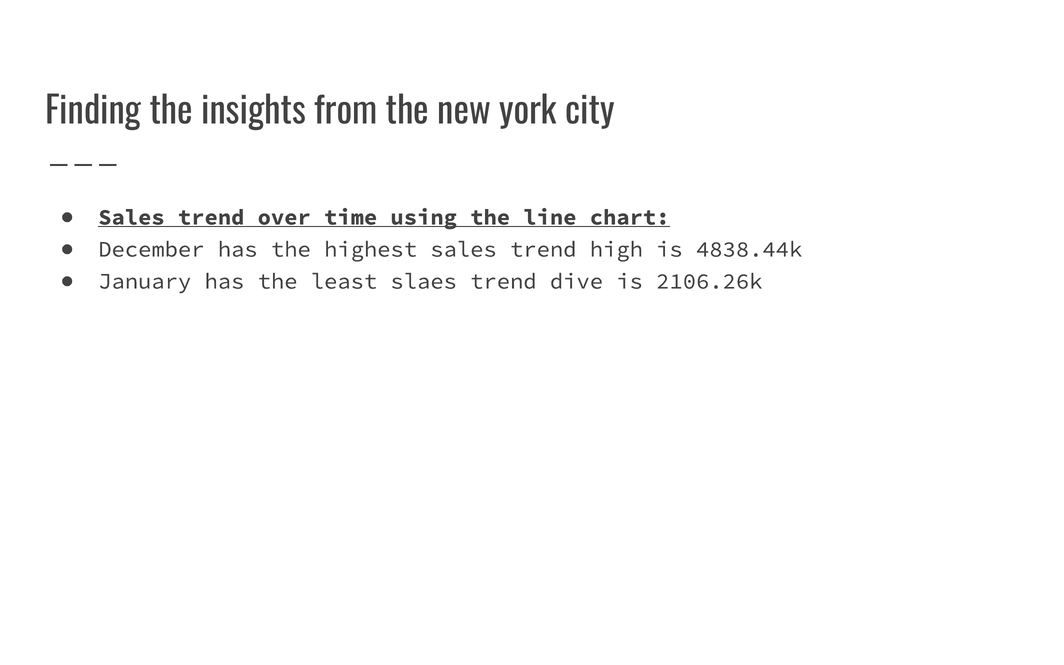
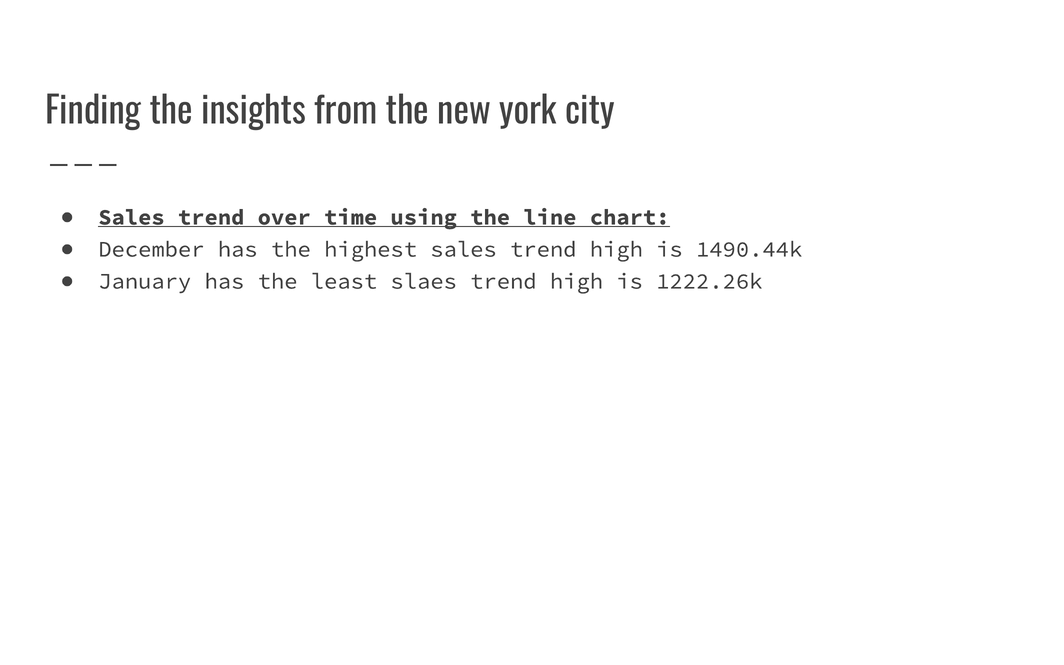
4838.44k: 4838.44k -> 1490.44k
slaes trend dive: dive -> high
2106.26k: 2106.26k -> 1222.26k
